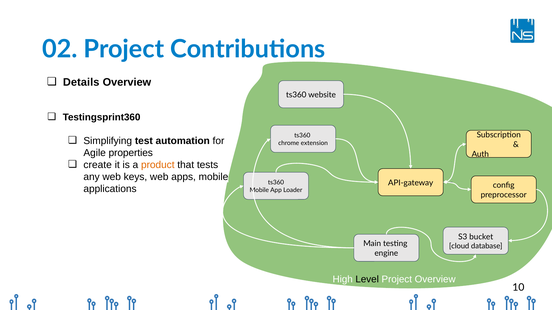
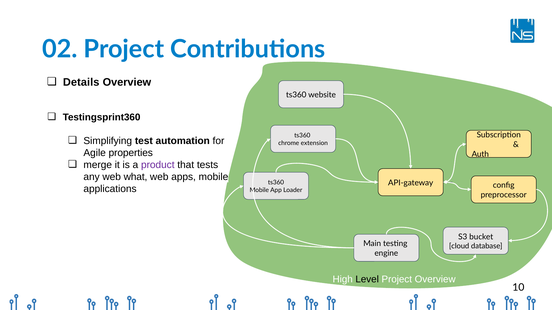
create: create -> merge
product colour: orange -> purple
keys: keys -> what
